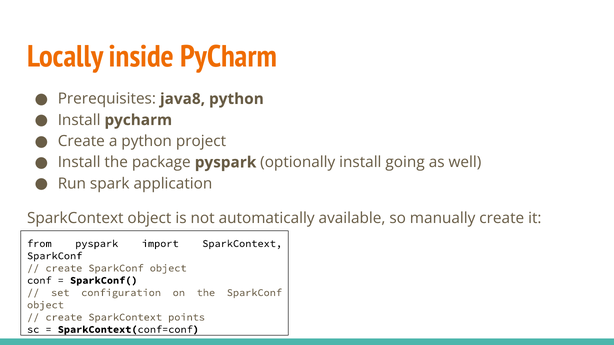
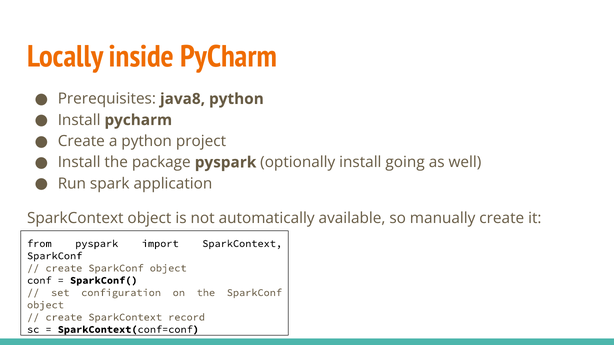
points: points -> record
